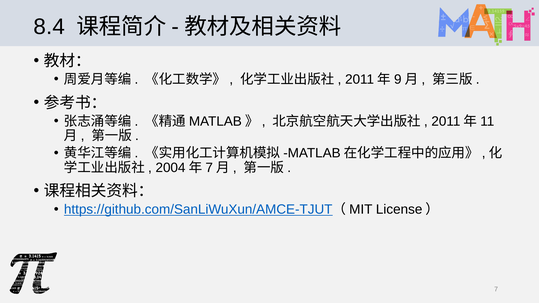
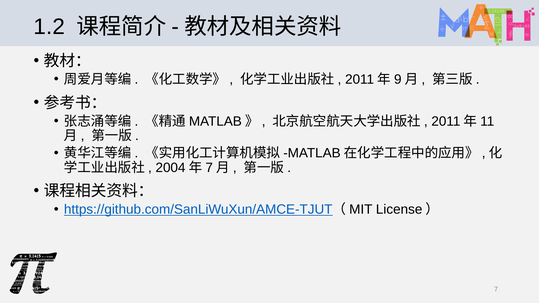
8.4: 8.4 -> 1.2
